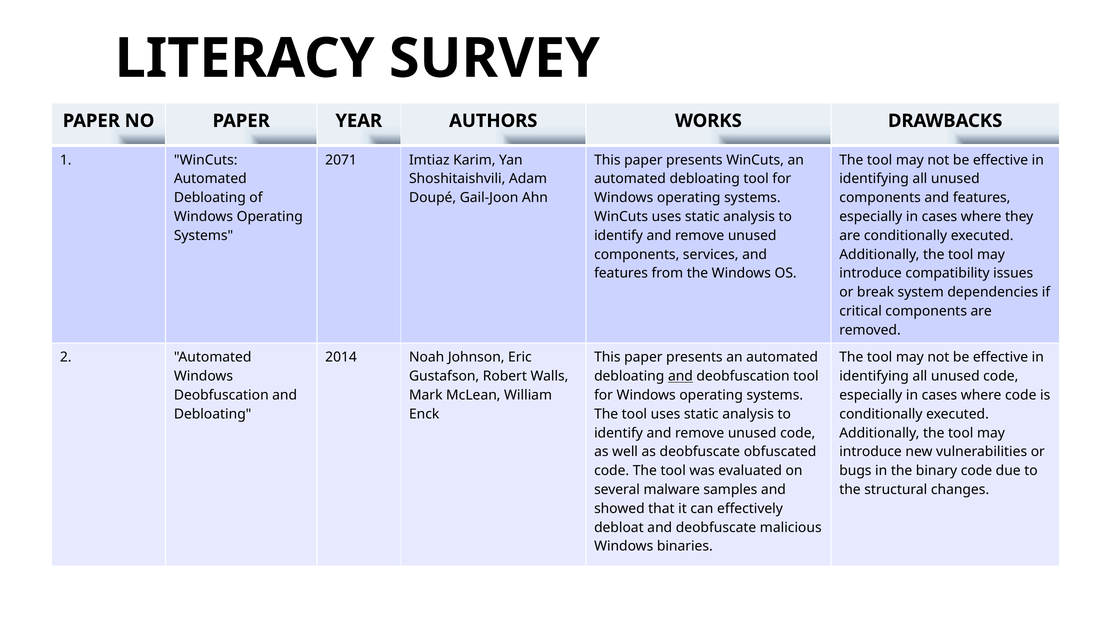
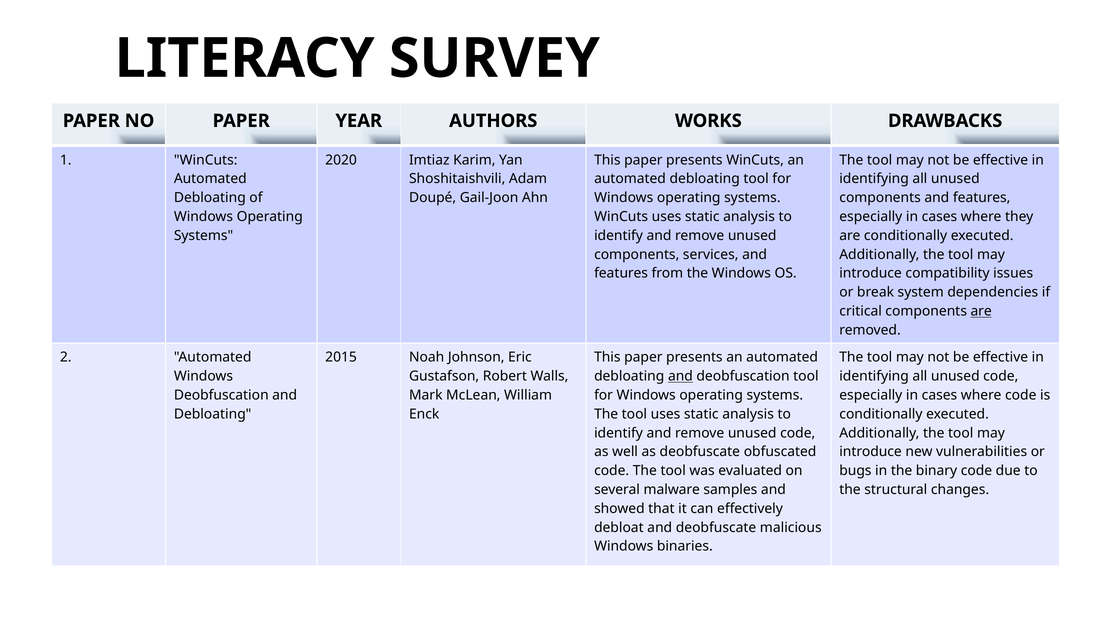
2071: 2071 -> 2020
are at (981, 311) underline: none -> present
2014: 2014 -> 2015
